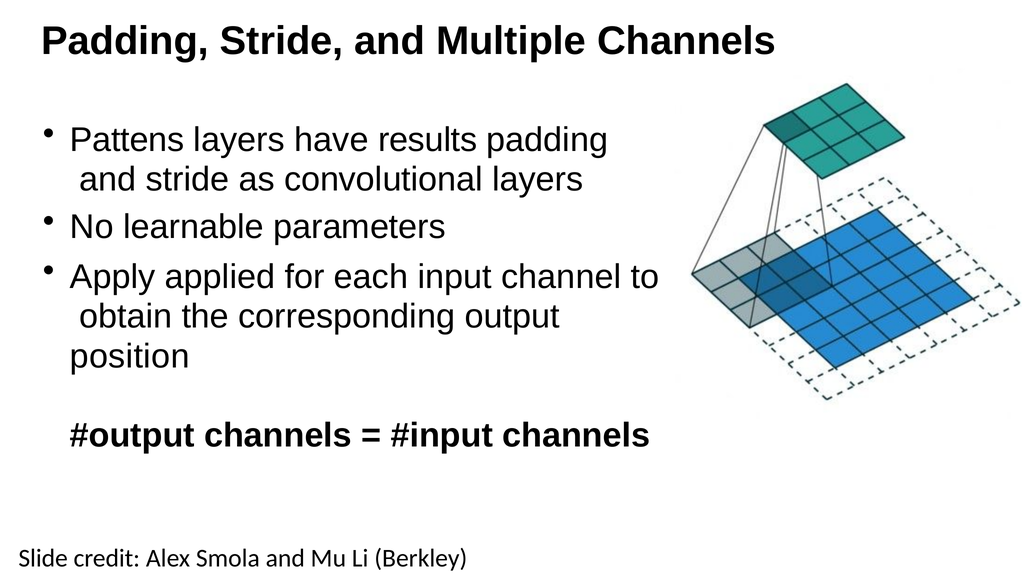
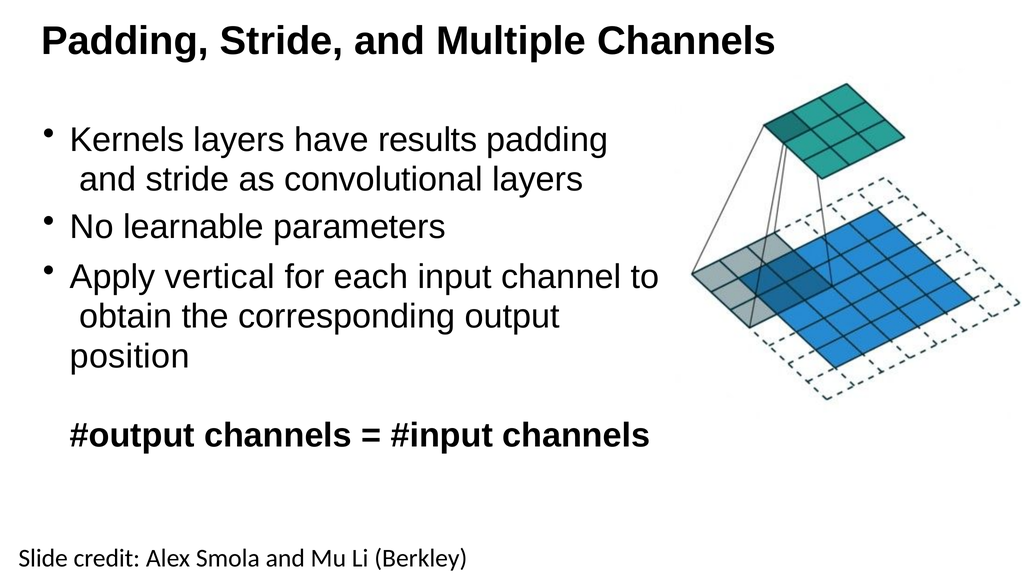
Pattens: Pattens -> Kernels
applied: applied -> vertical
